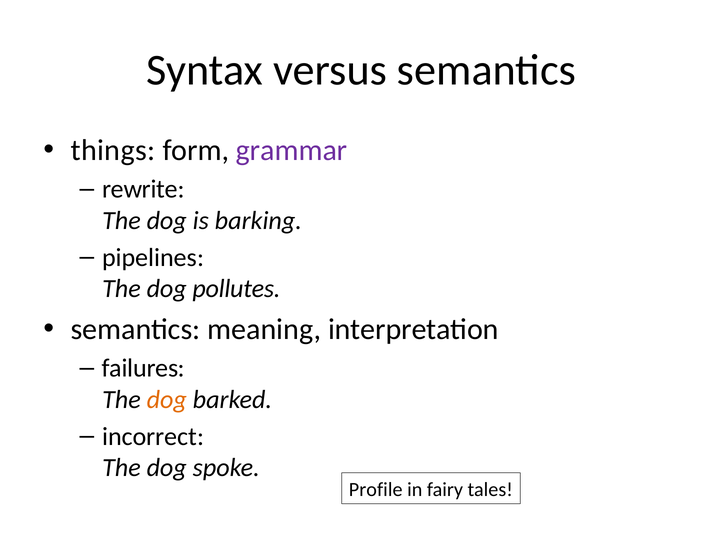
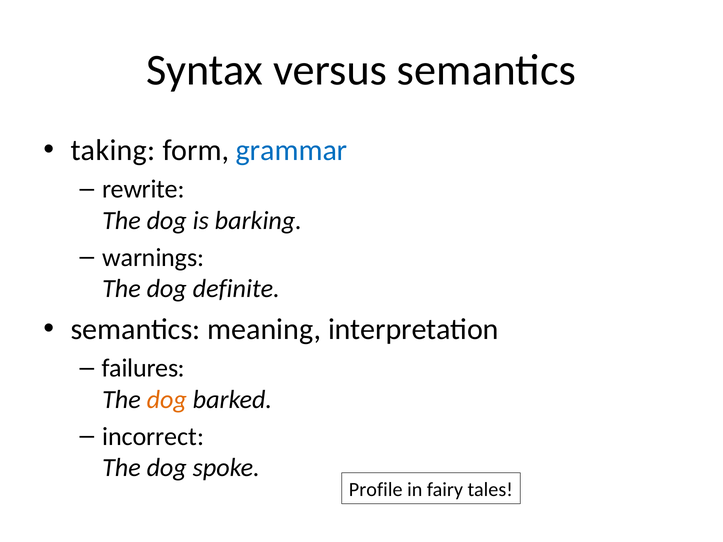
things: things -> taking
grammar colour: purple -> blue
pipelines: pipelines -> warnings
pollutes: pollutes -> definite
